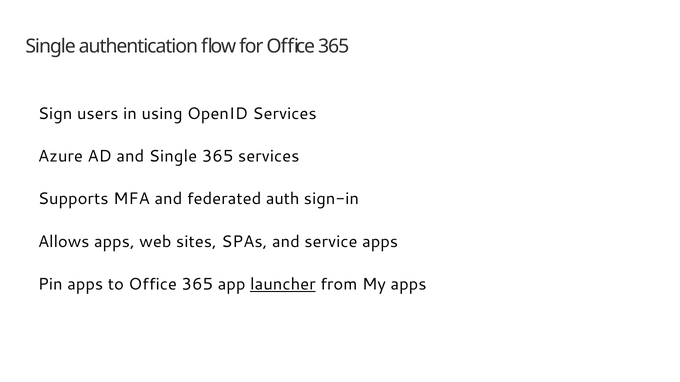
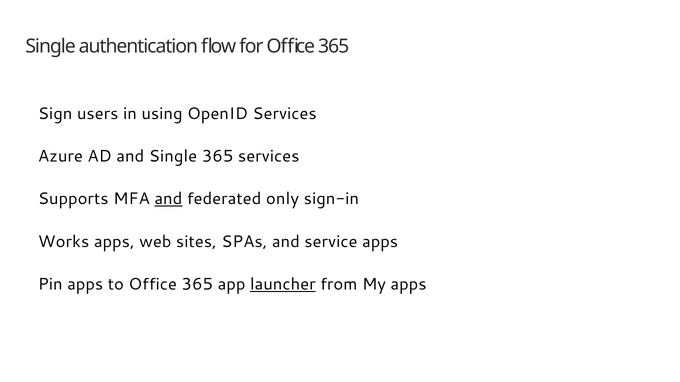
and at (168, 199) underline: none -> present
auth: auth -> only
Allows: Allows -> Works
